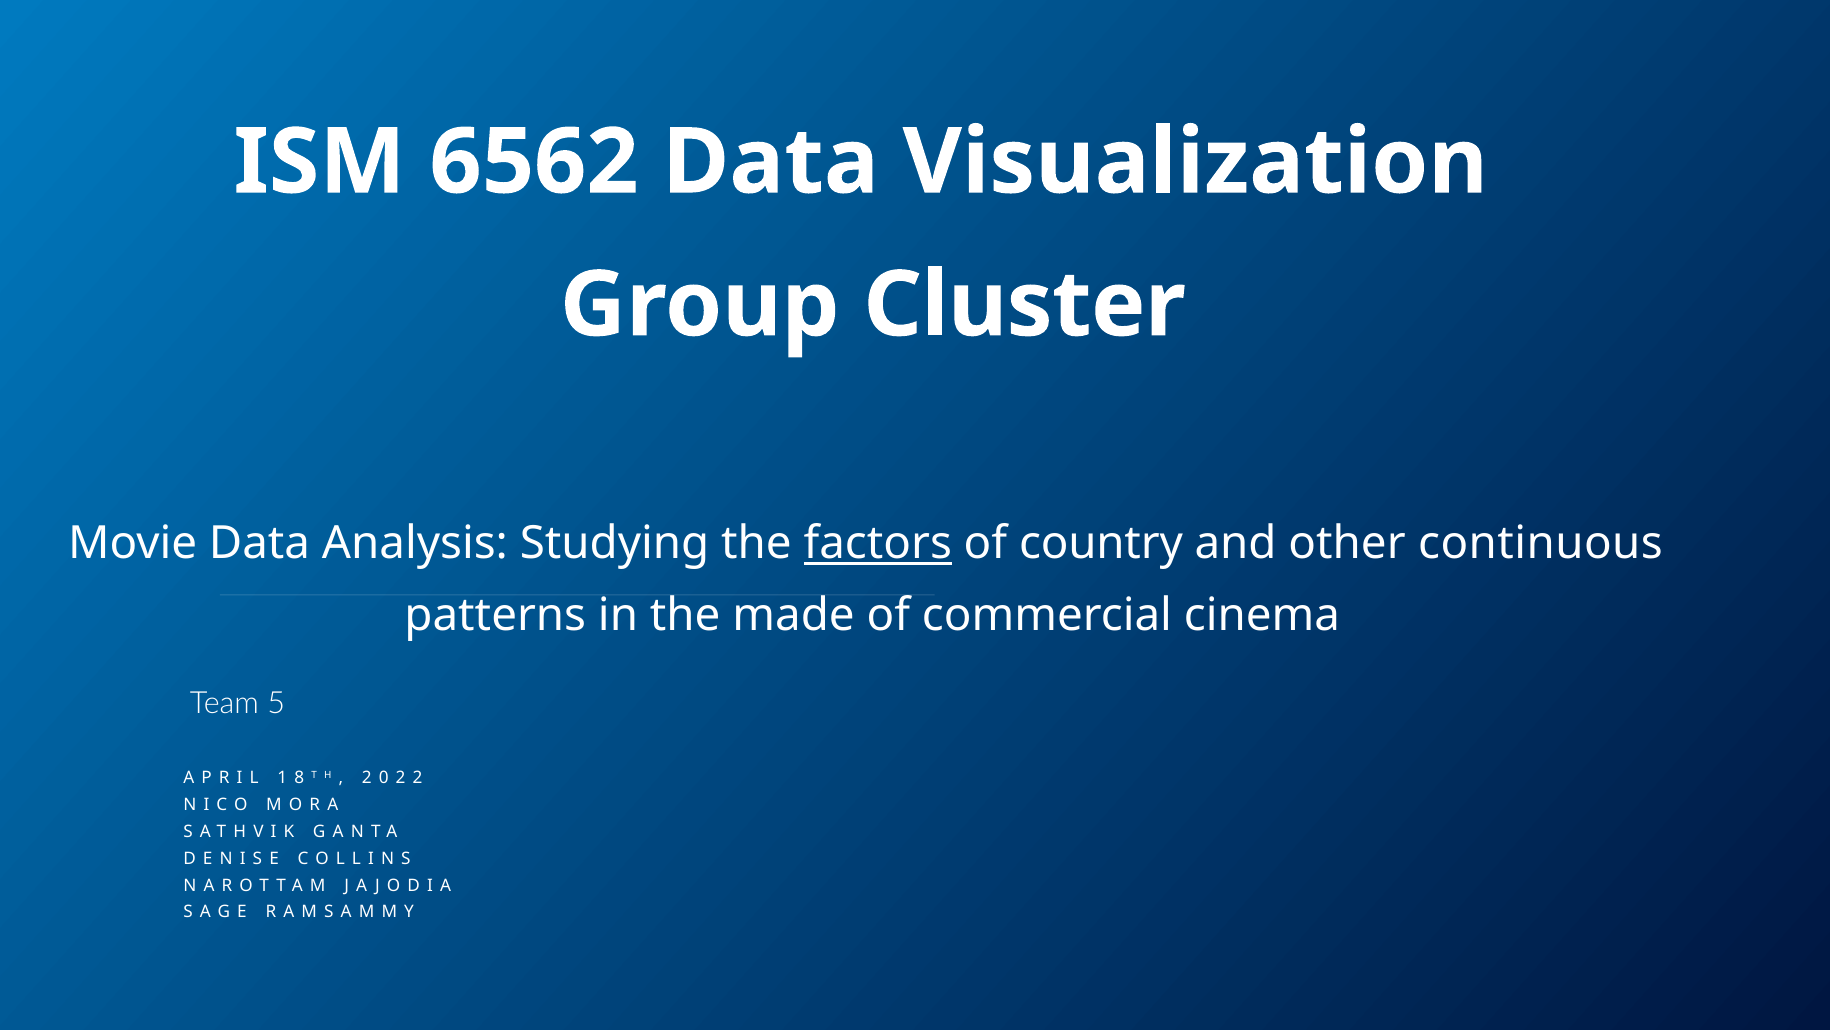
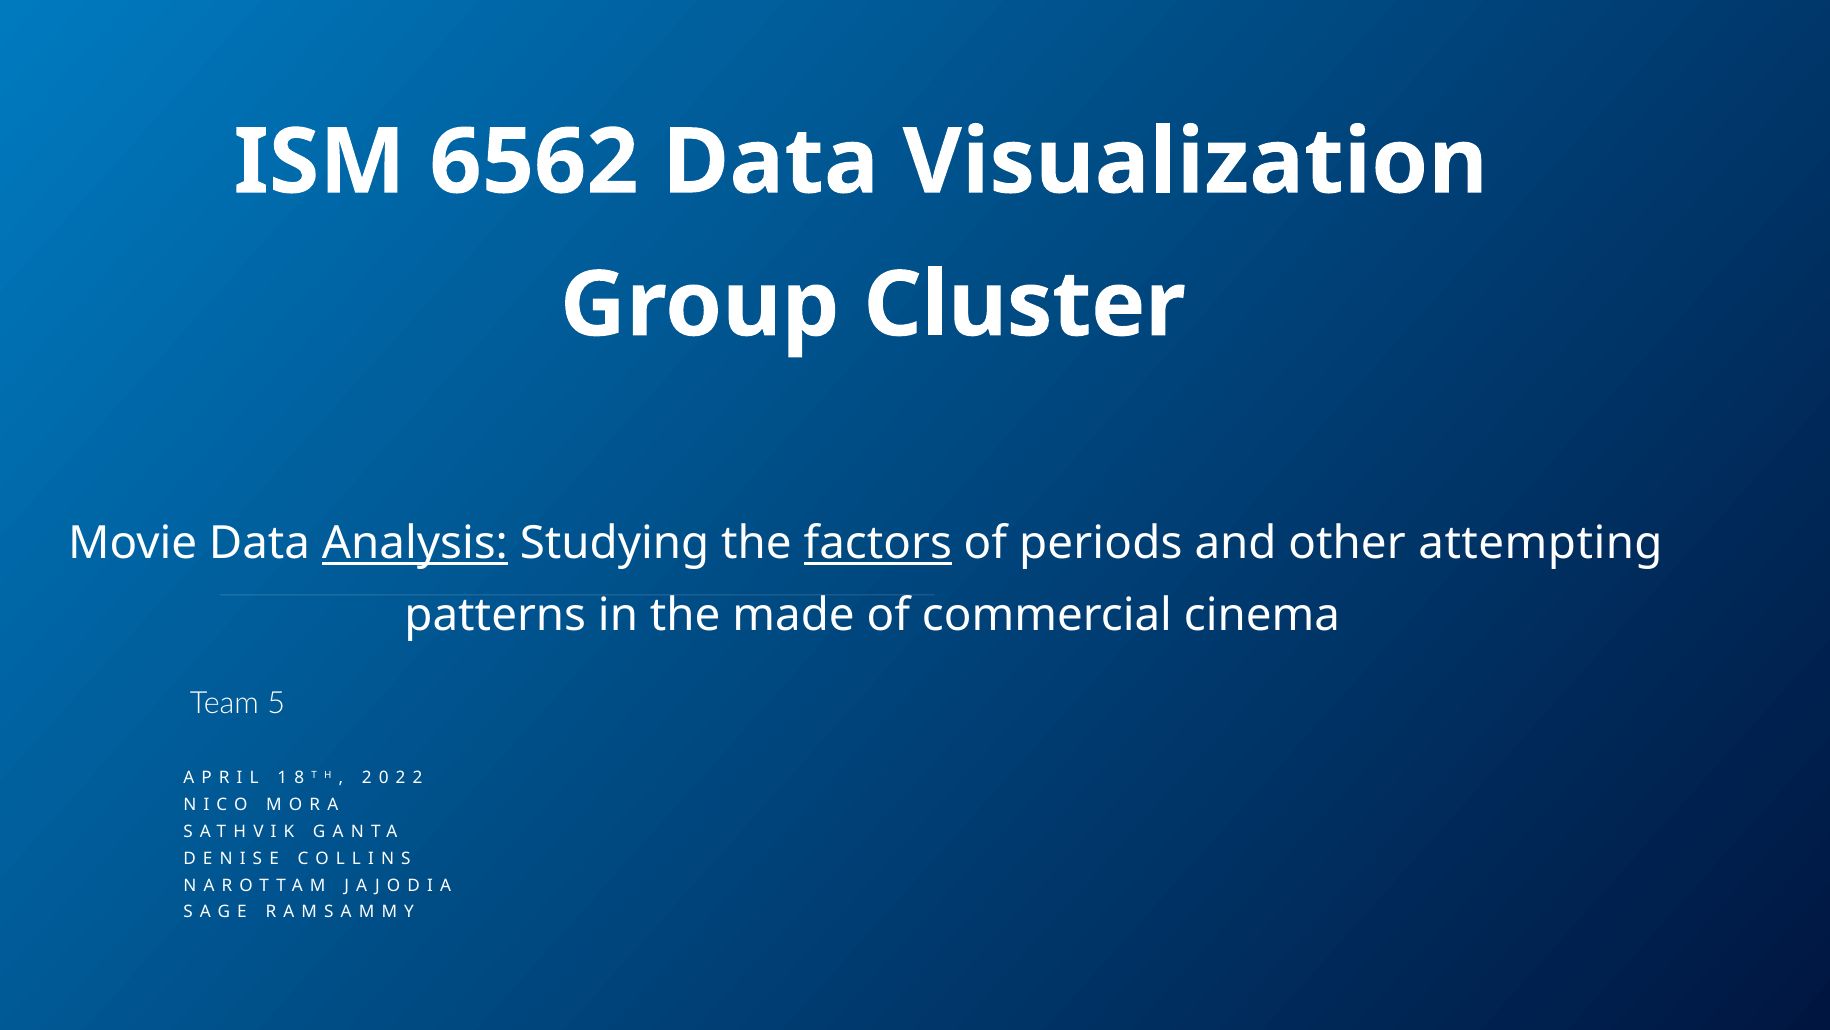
Analysis underline: none -> present
country: country -> periods
continuous: continuous -> attempting
